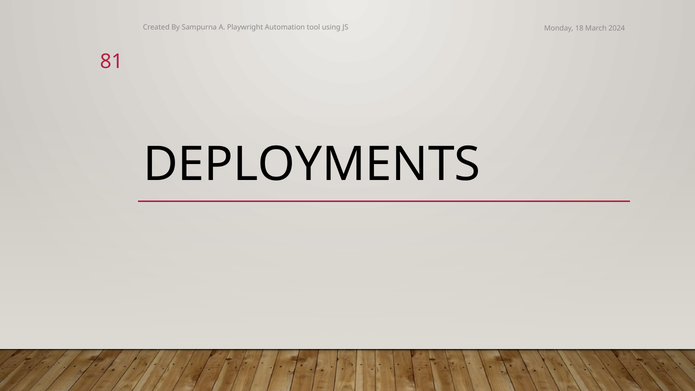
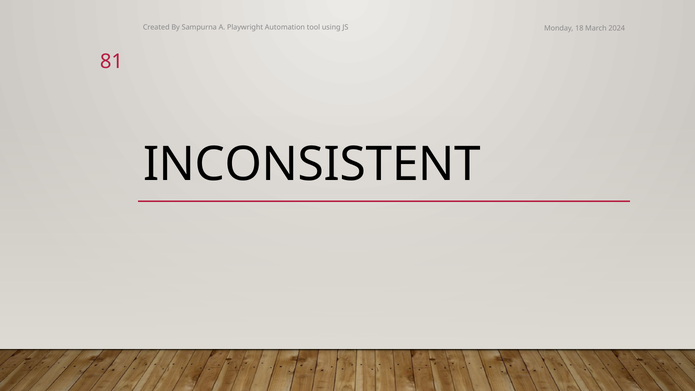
DEPLOYMENTS: DEPLOYMENTS -> INCONSISTENT
